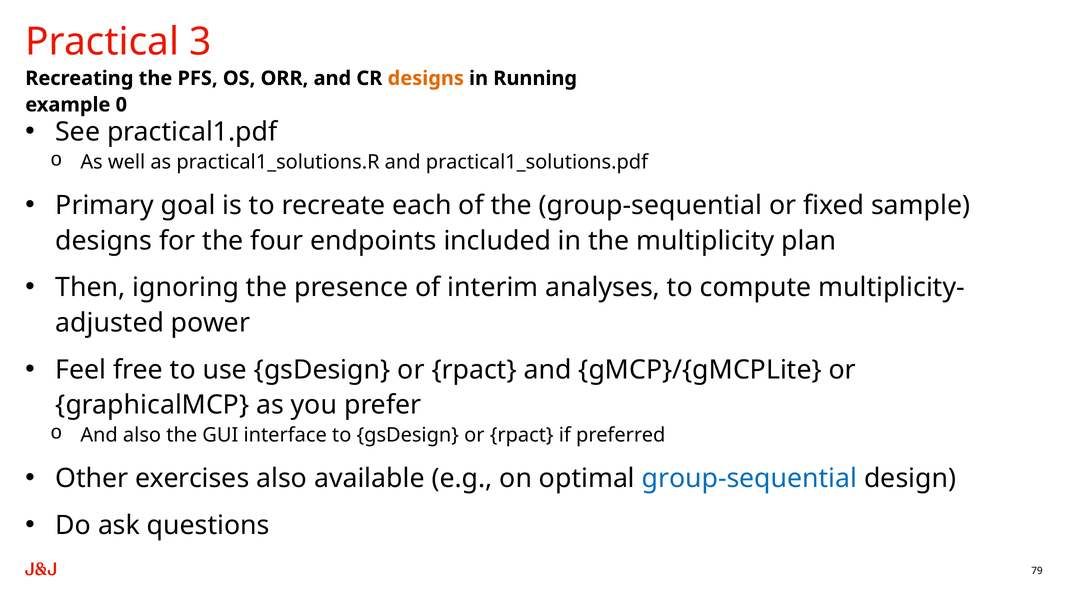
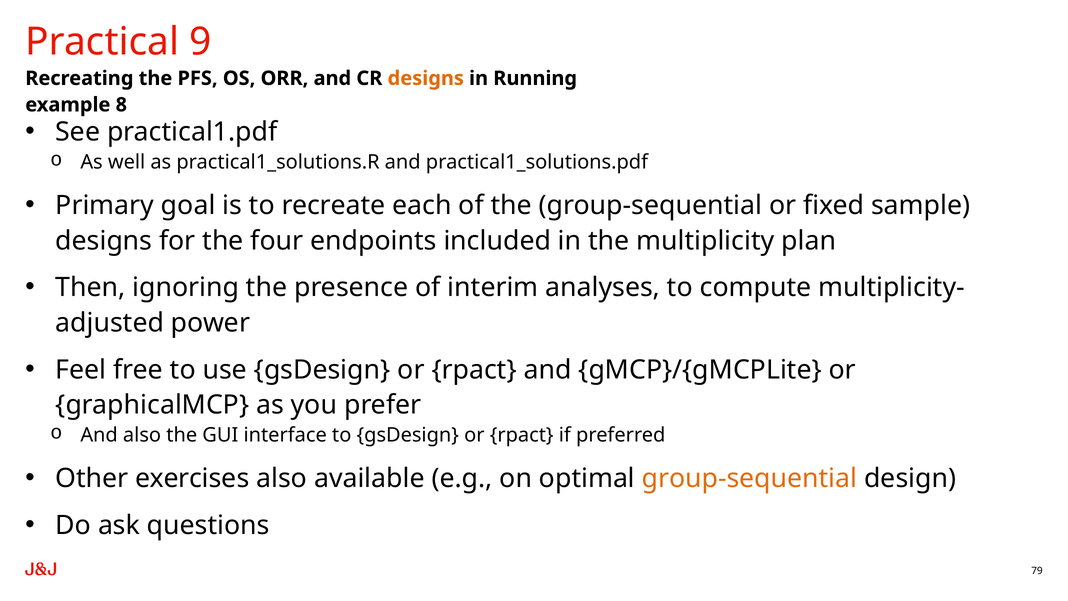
3: 3 -> 9
0: 0 -> 8
group-sequential at (749, 478) colour: blue -> orange
